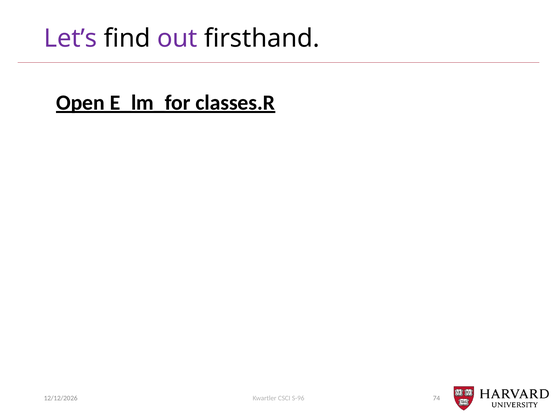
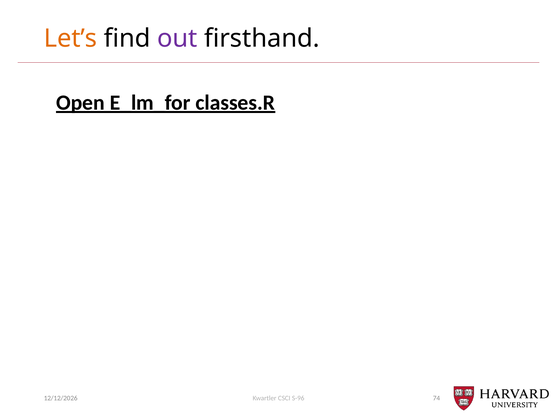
Let’s colour: purple -> orange
